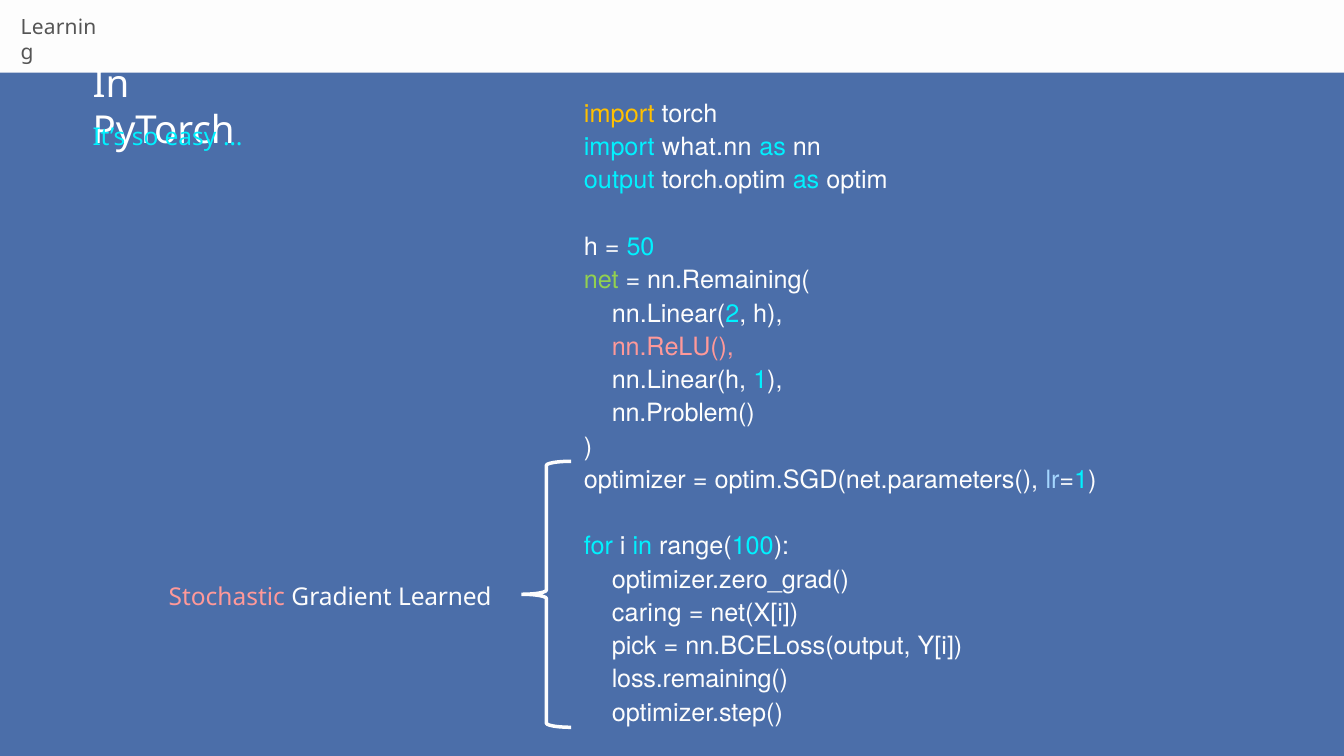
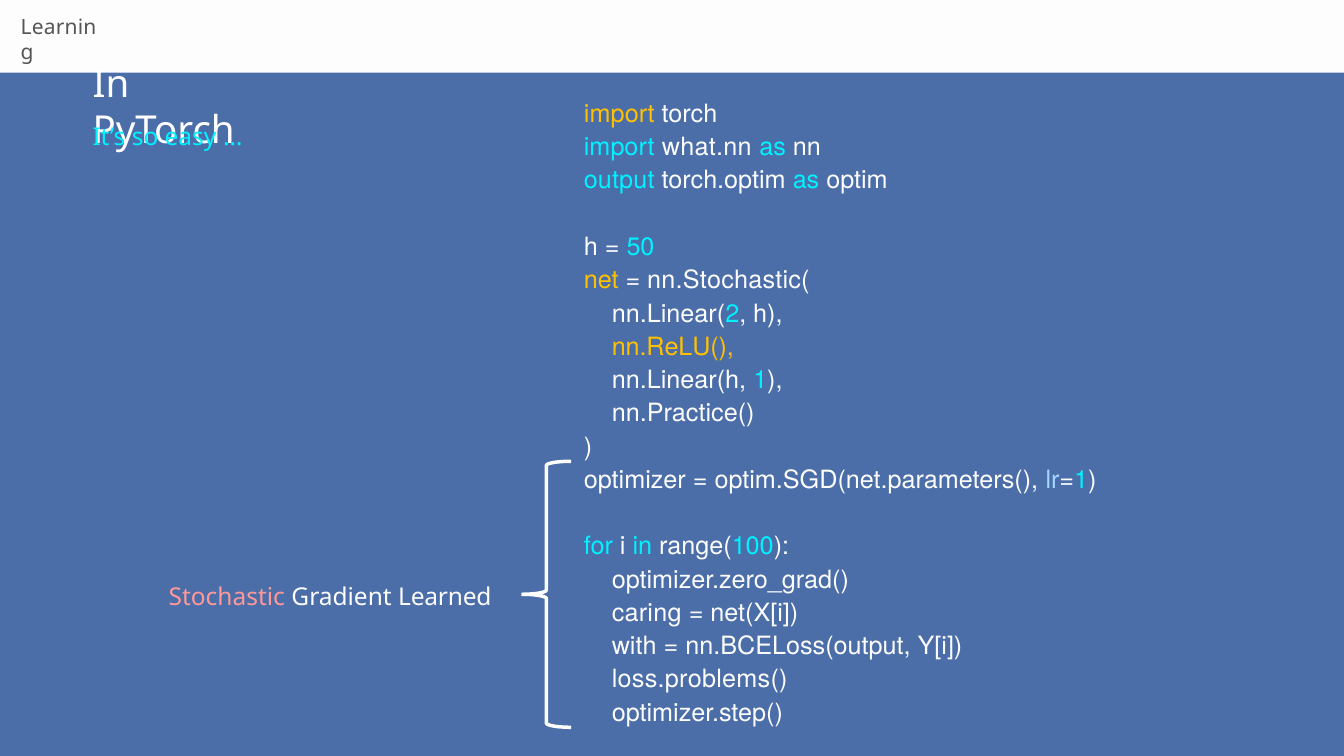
net colour: light green -> yellow
nn.Remaining(: nn.Remaining( -> nn.Stochastic(
nn.ReLU( colour: pink -> yellow
nn.Problem(: nn.Problem( -> nn.Practice(
pick: pick -> with
loss.remaining(: loss.remaining( -> loss.problems(
